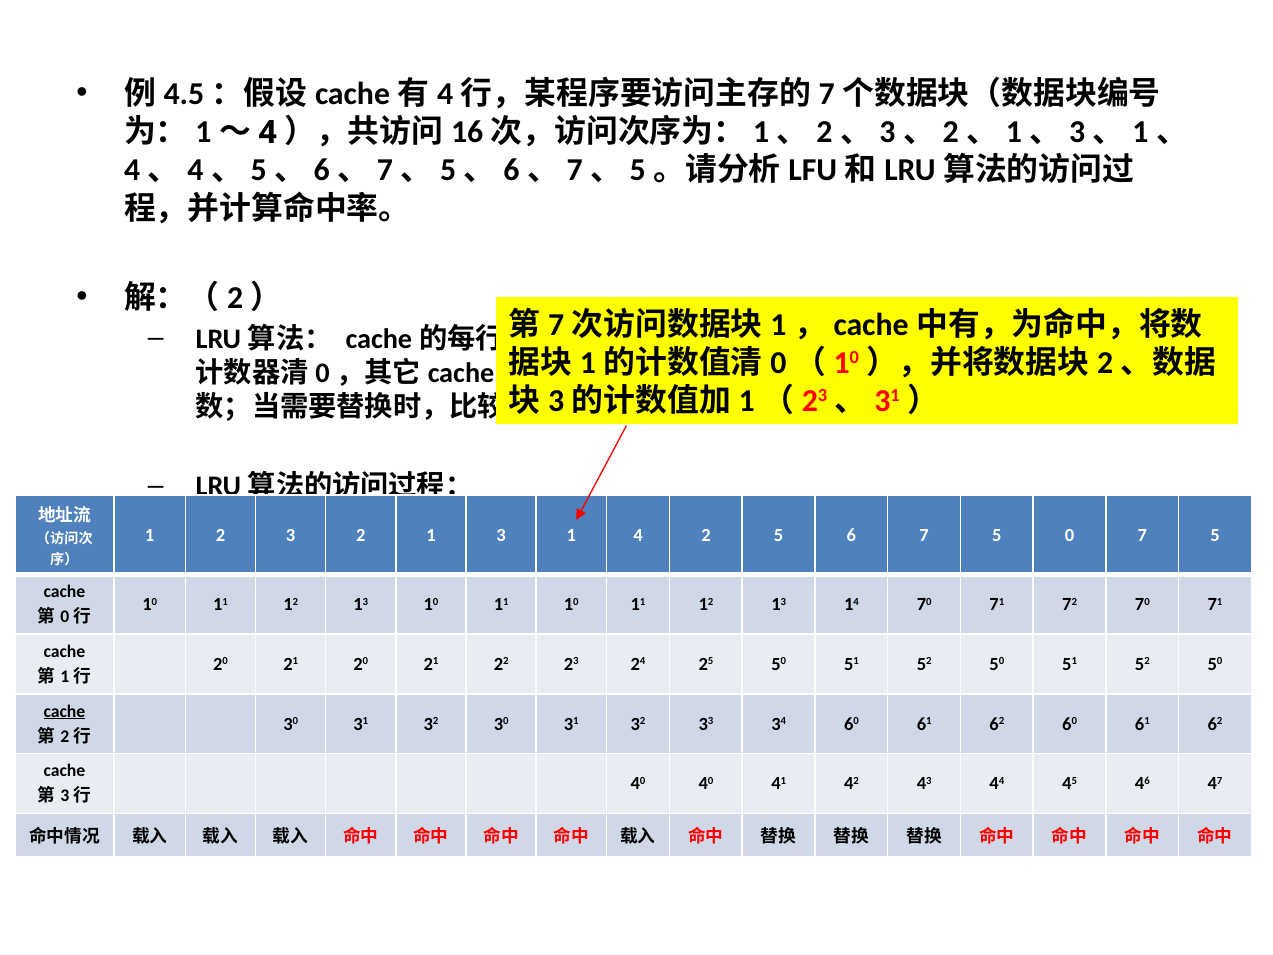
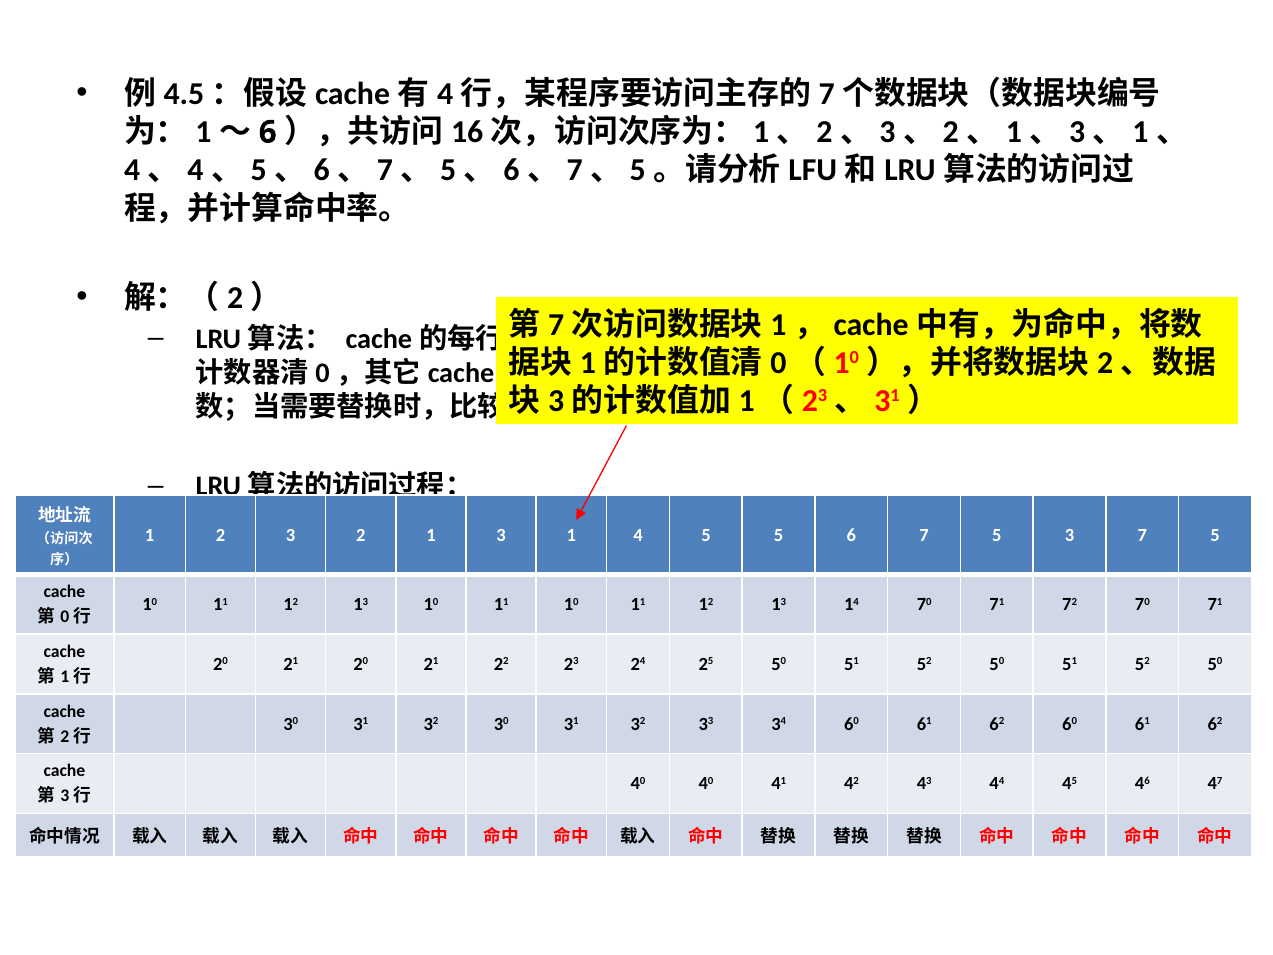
4 at (268, 132): 4 -> 6
4 2: 2 -> 5
5 0: 0 -> 3
cache at (64, 711) underline: present -> none
